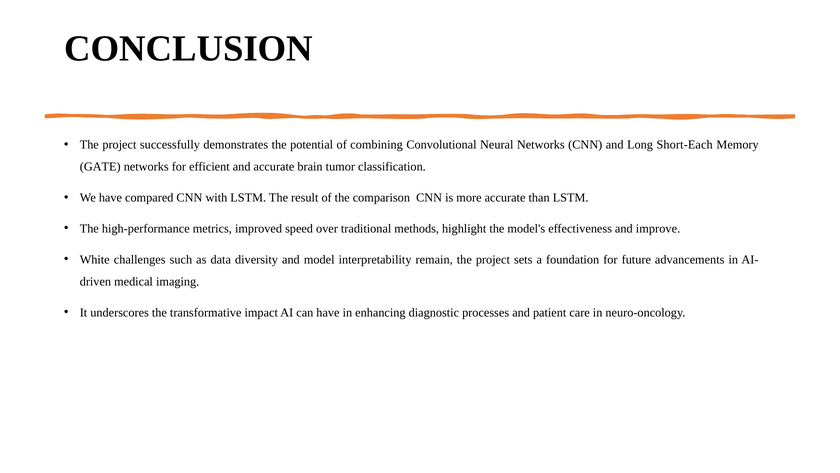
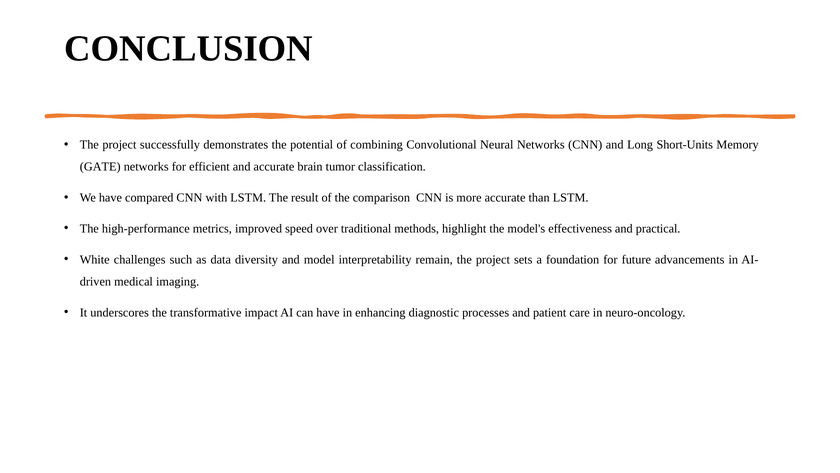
Short-Each: Short-Each -> Short-Units
improve: improve -> practical
